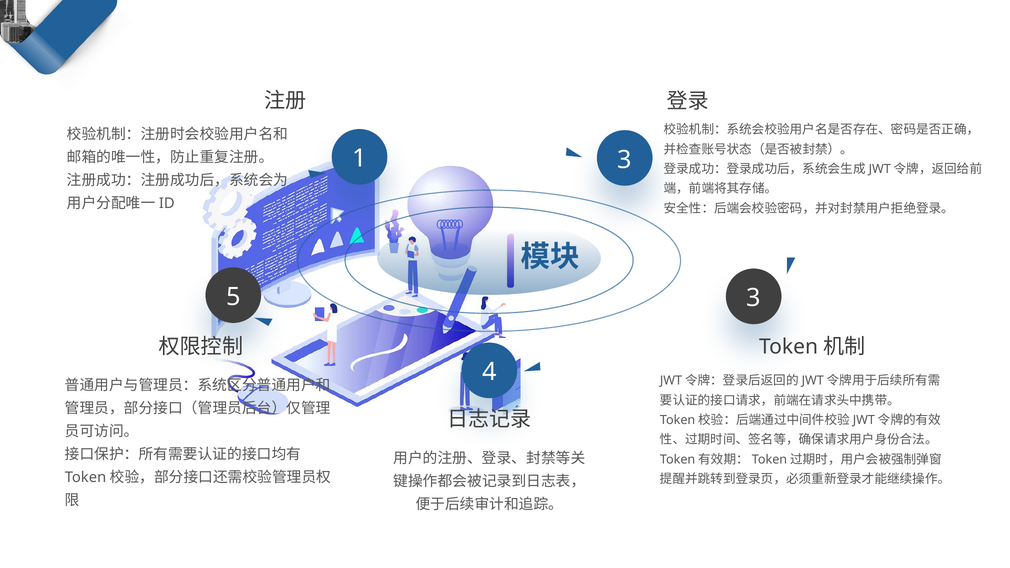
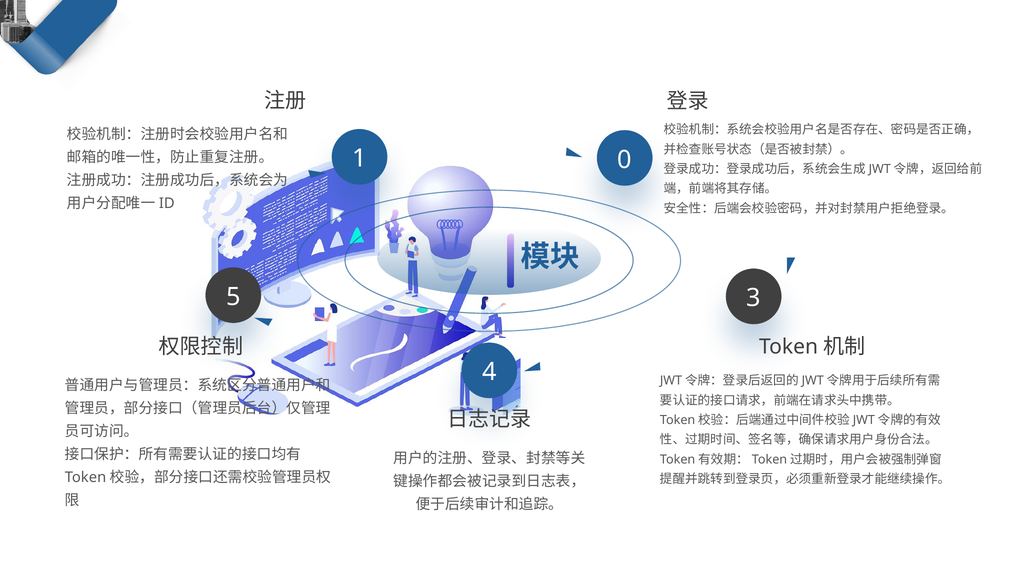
1 3: 3 -> 0
